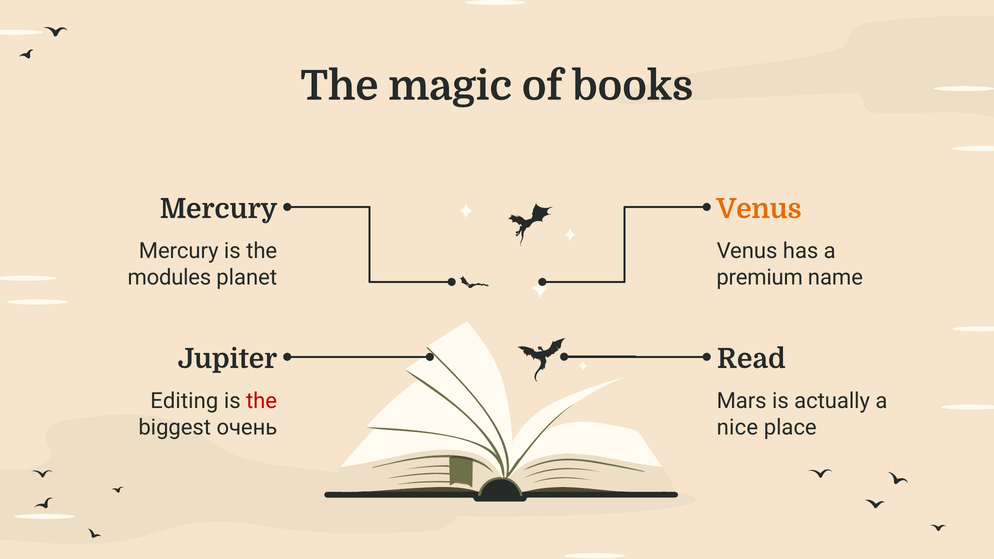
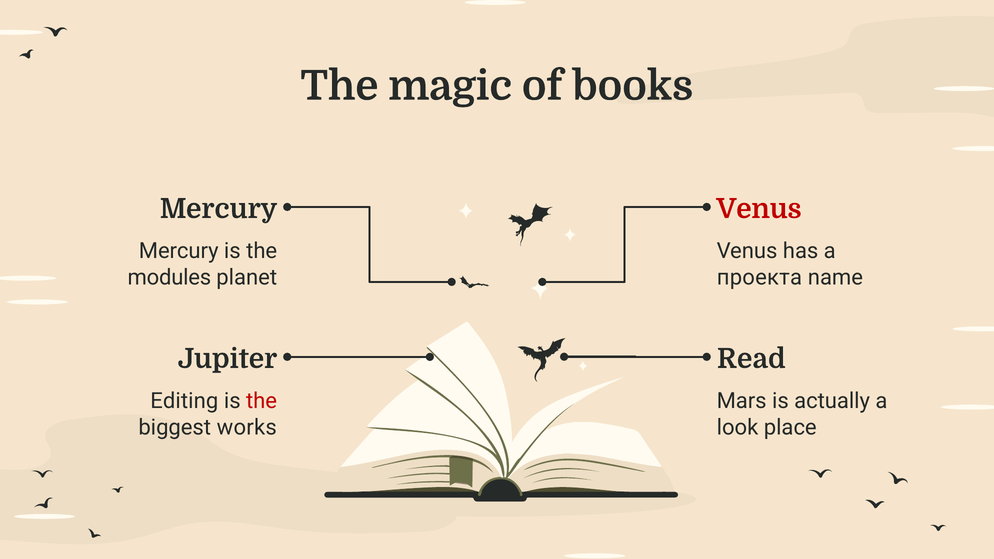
Venus at (759, 209) colour: orange -> red
premium: premium -> проекта
очень: очень -> works
nice: nice -> look
